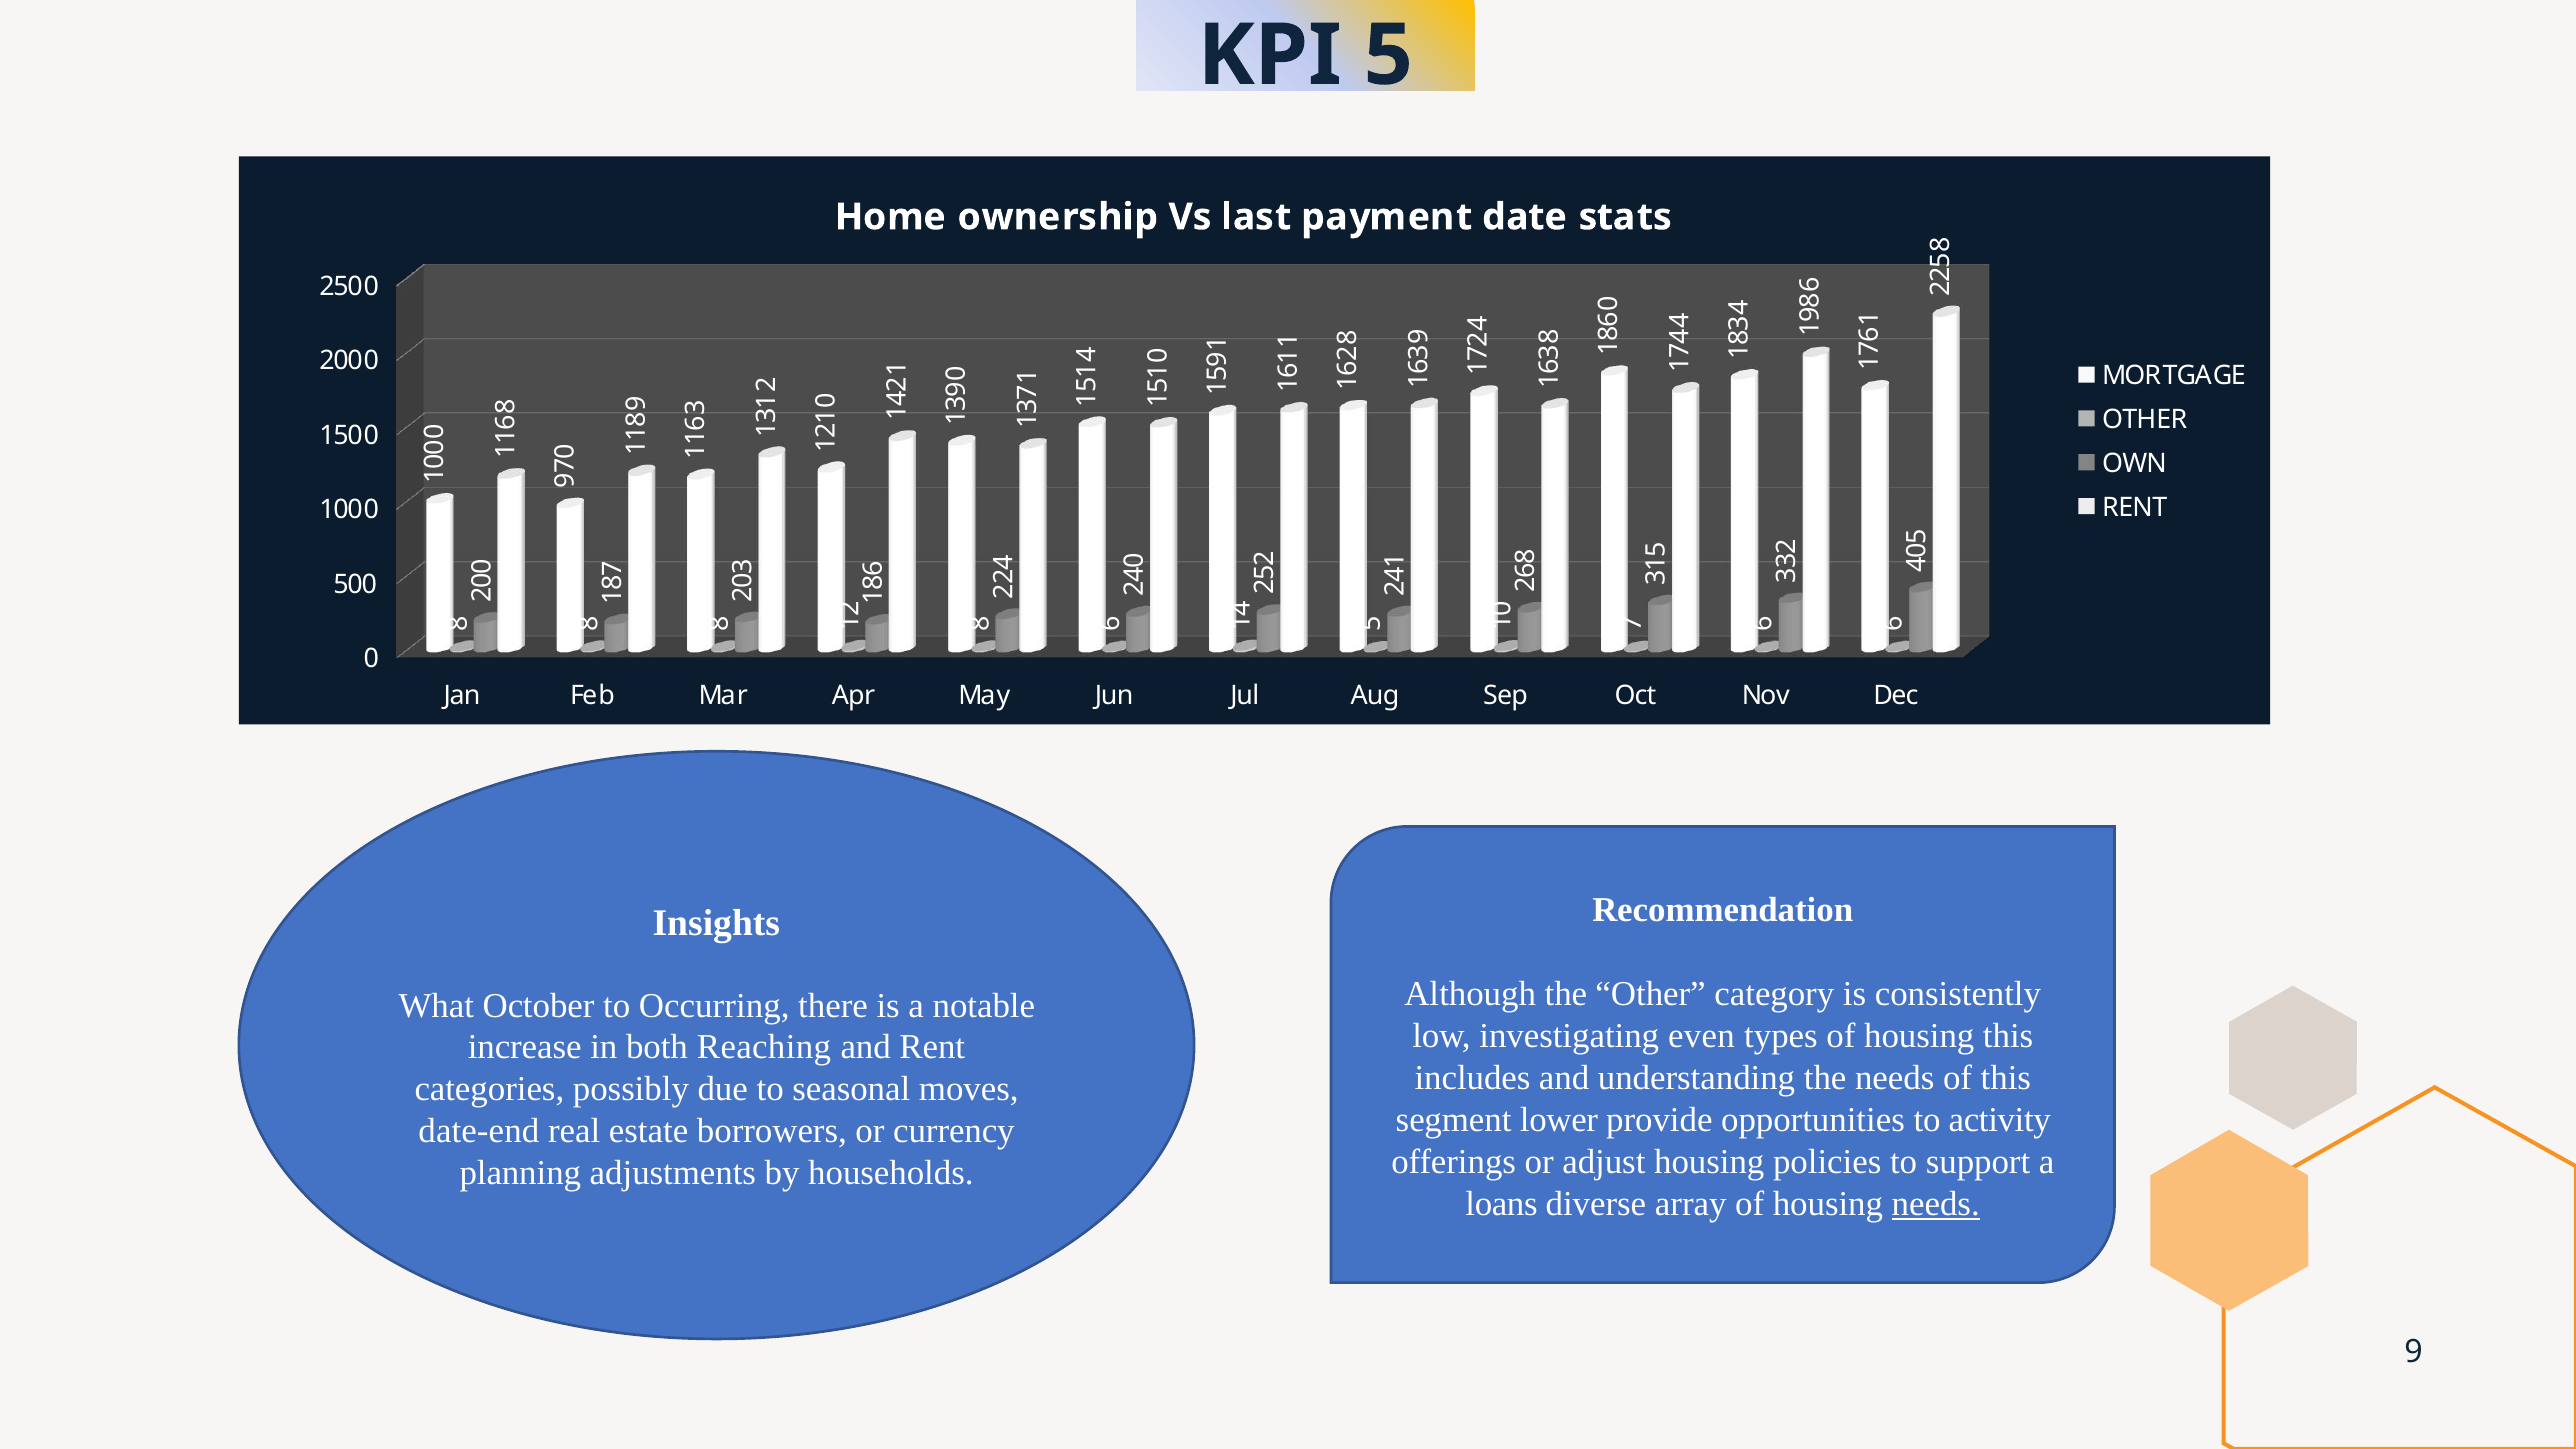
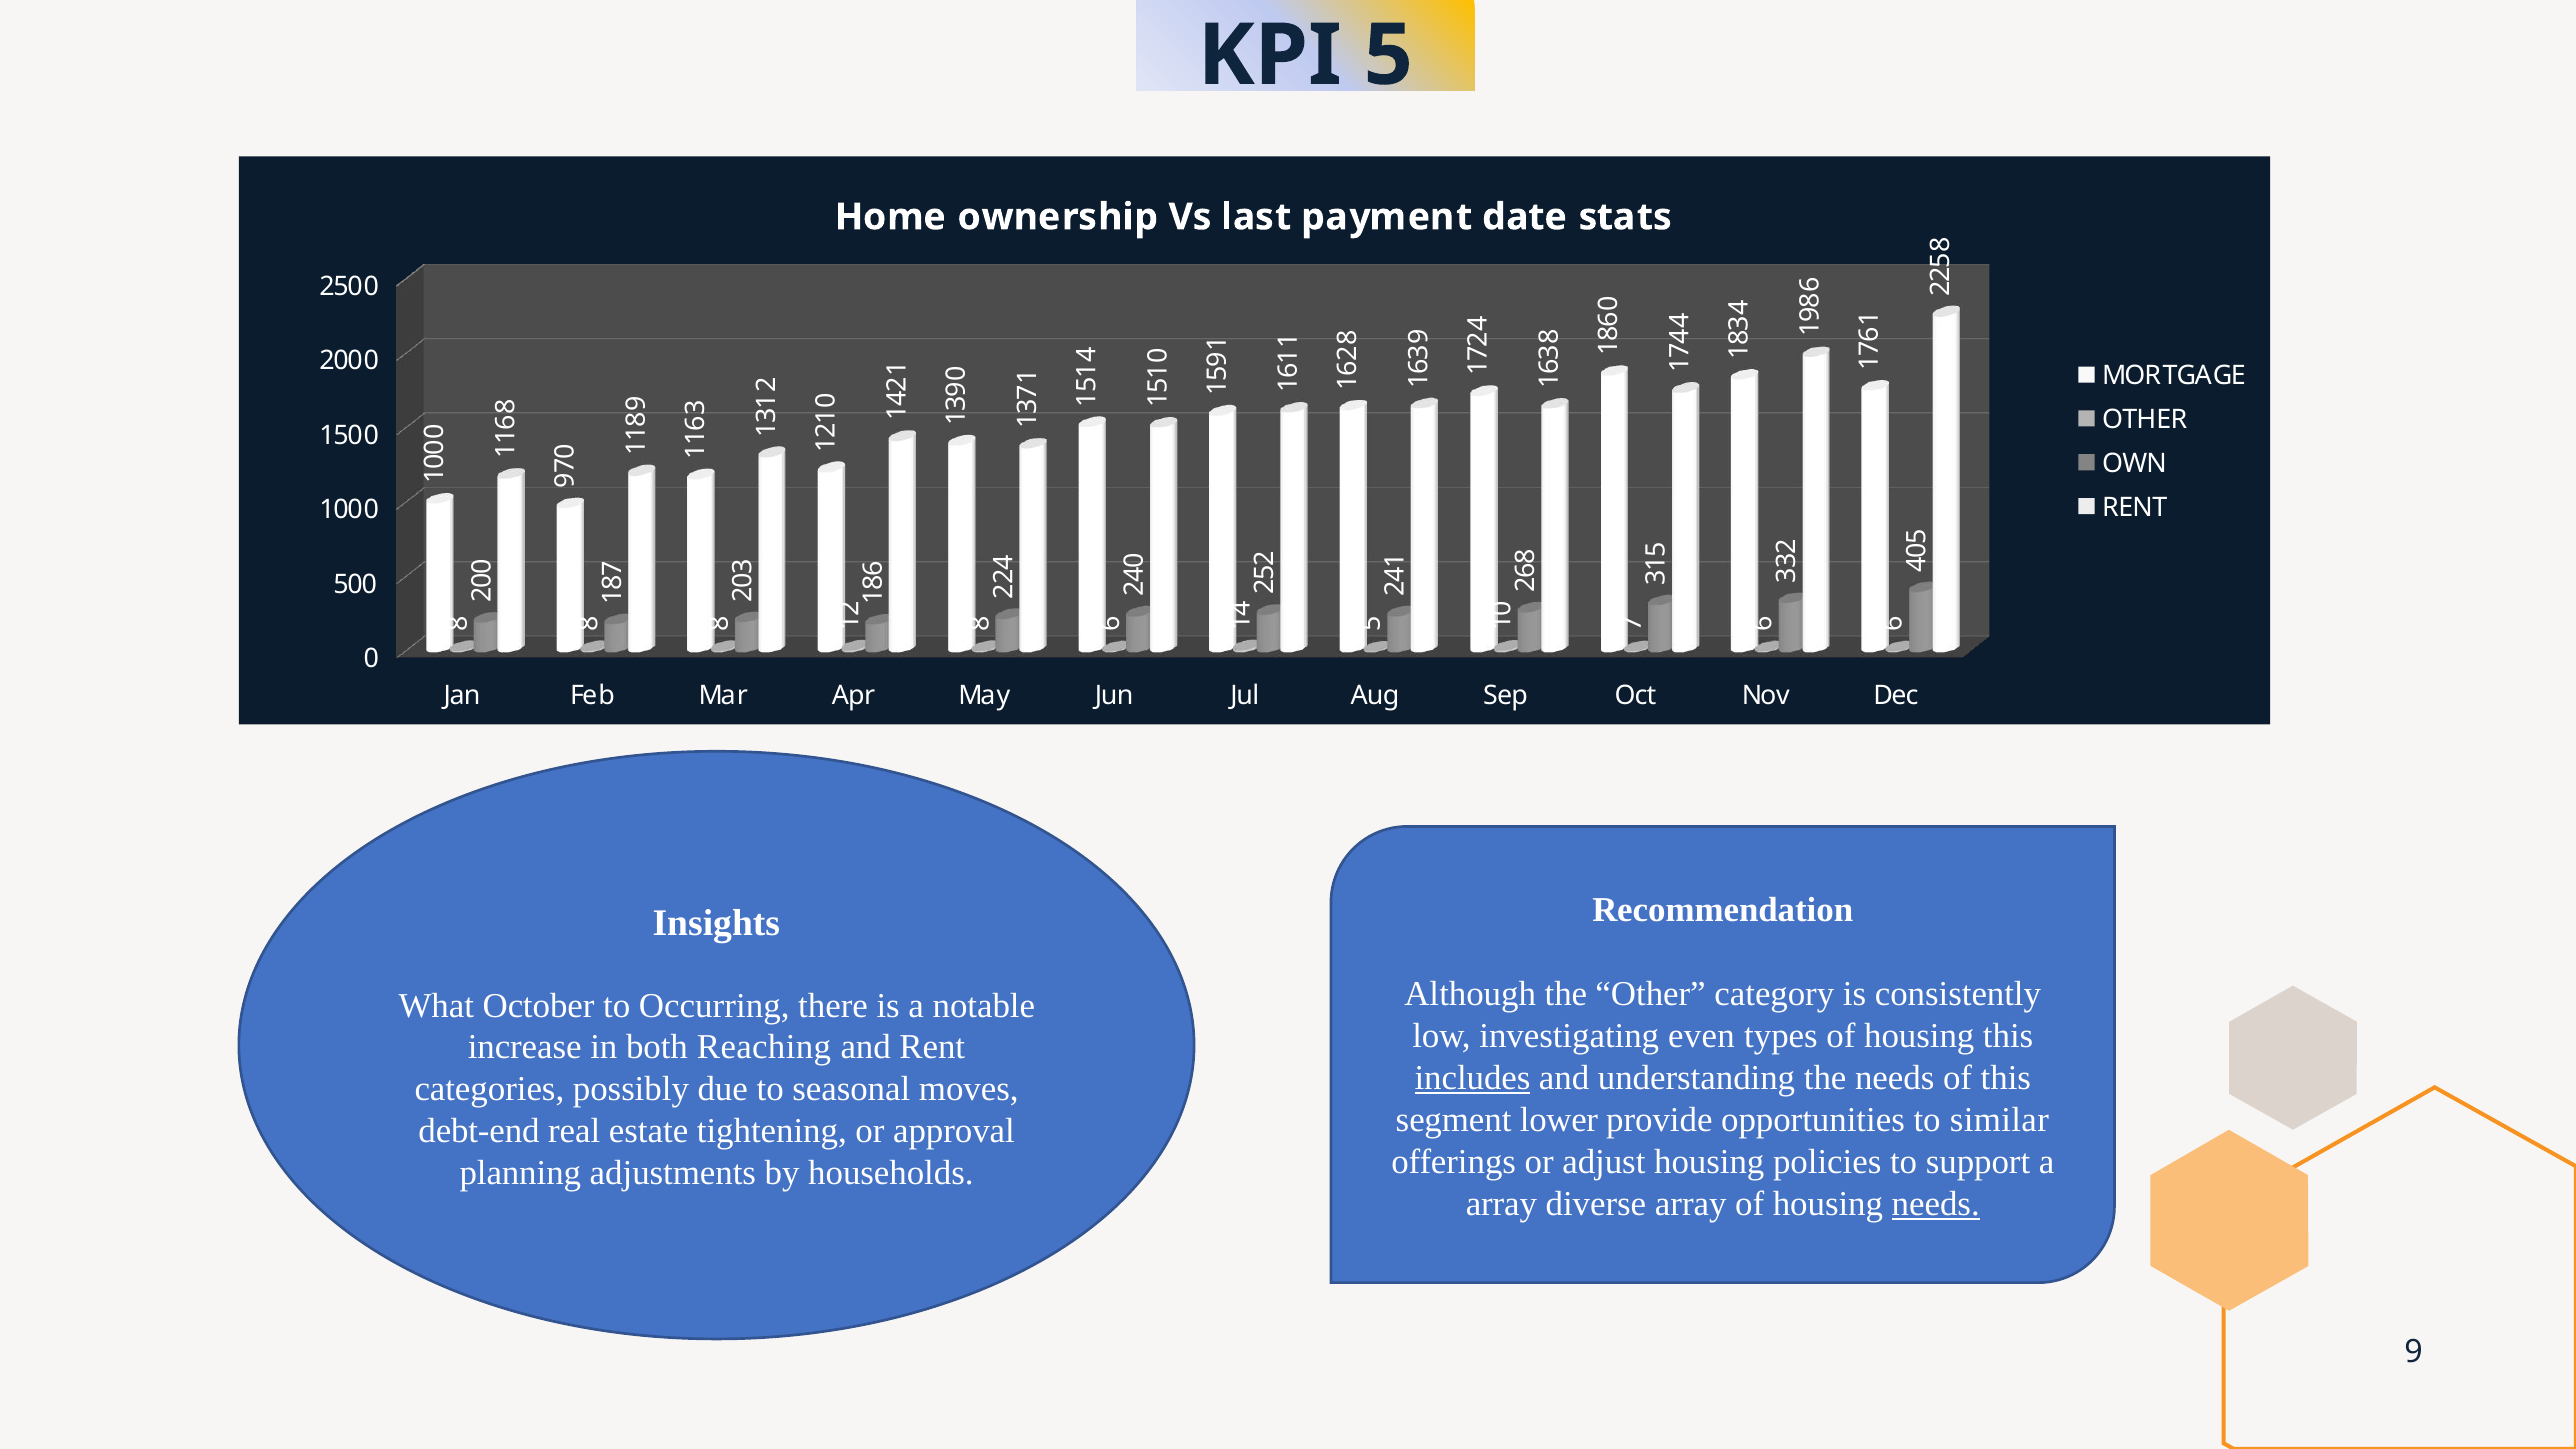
includes underline: none -> present
activity: activity -> similar
date-end: date-end -> debt-end
borrowers: borrowers -> tightening
currency: currency -> approval
loans at (1502, 1204): loans -> array
